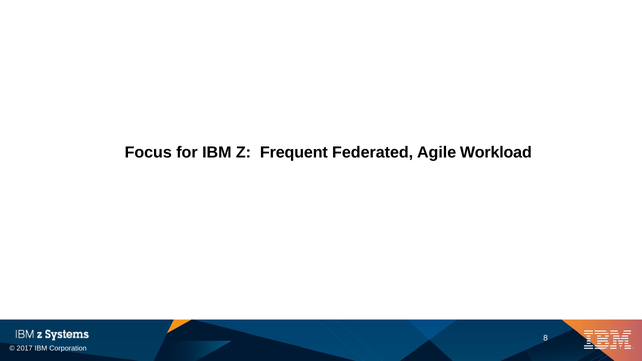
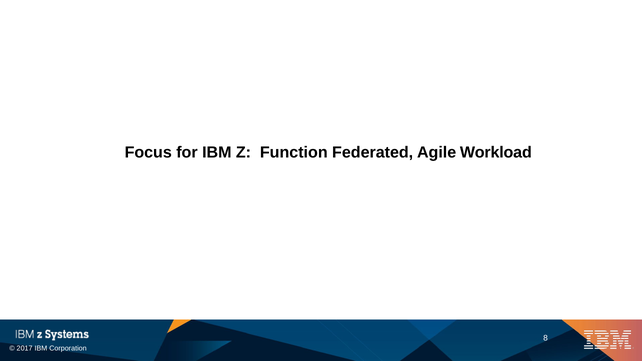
Frequent: Frequent -> Function
